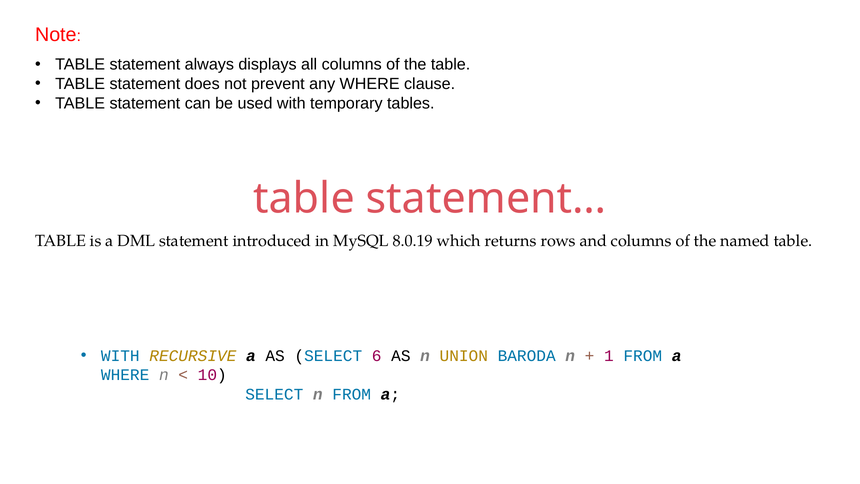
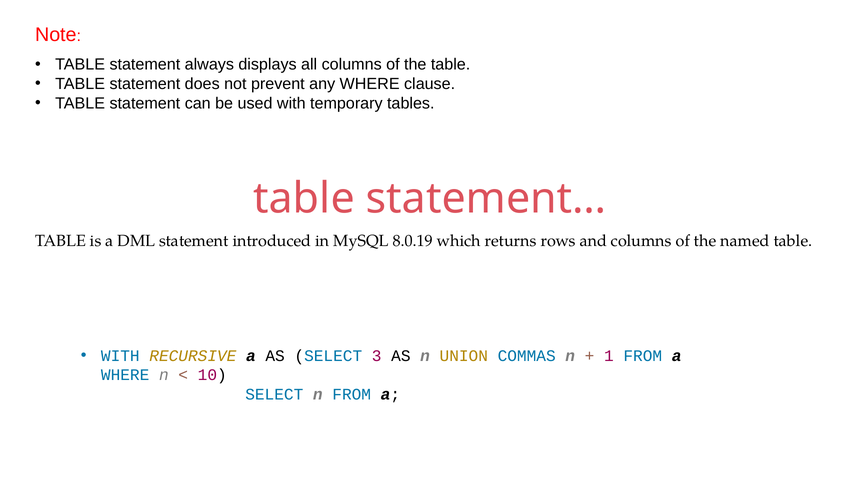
6: 6 -> 3
BARODA: BARODA -> COMMAS
